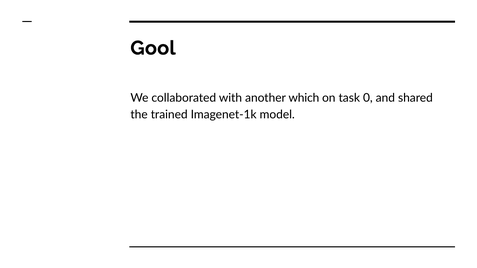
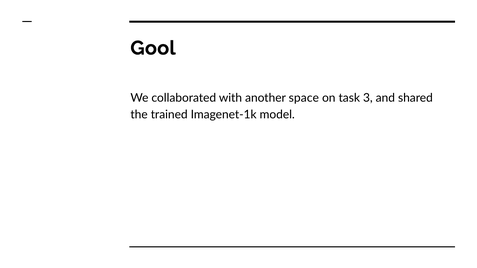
which: which -> space
0: 0 -> 3
